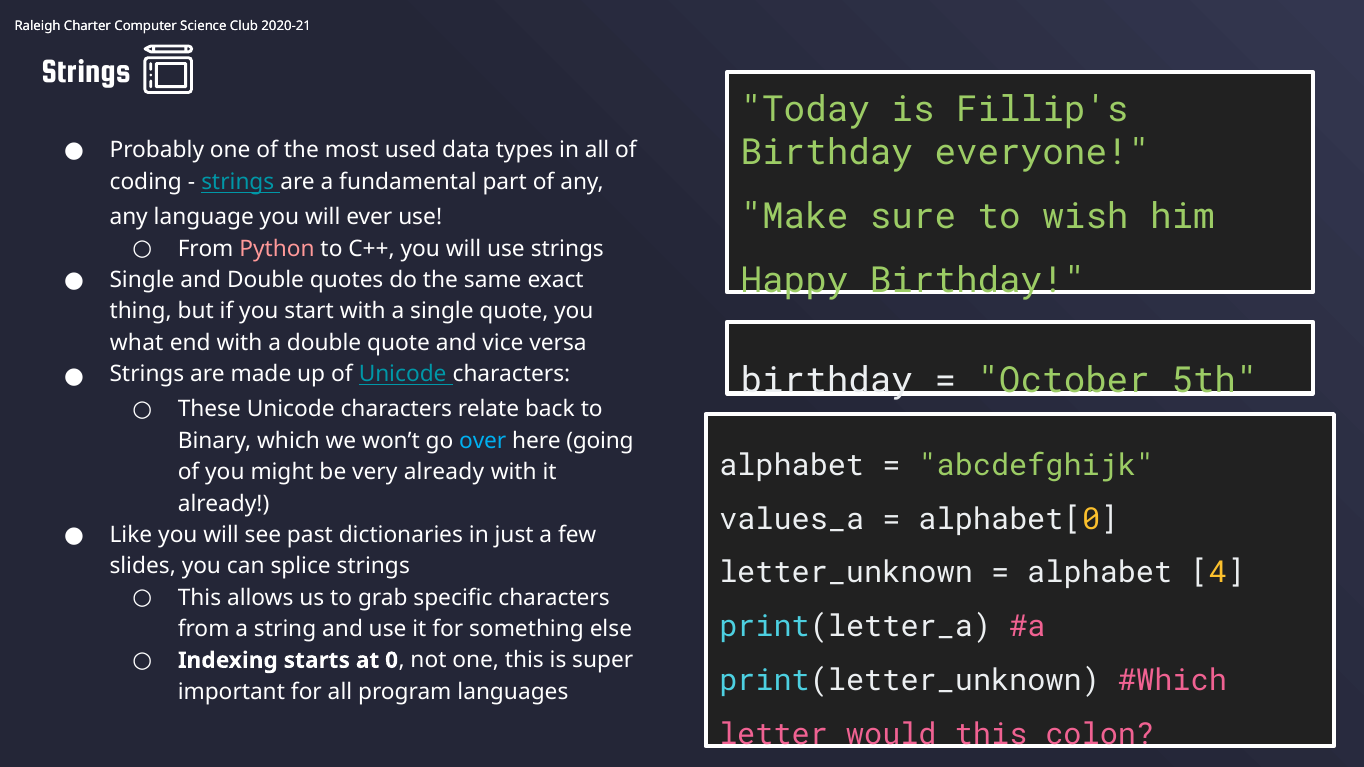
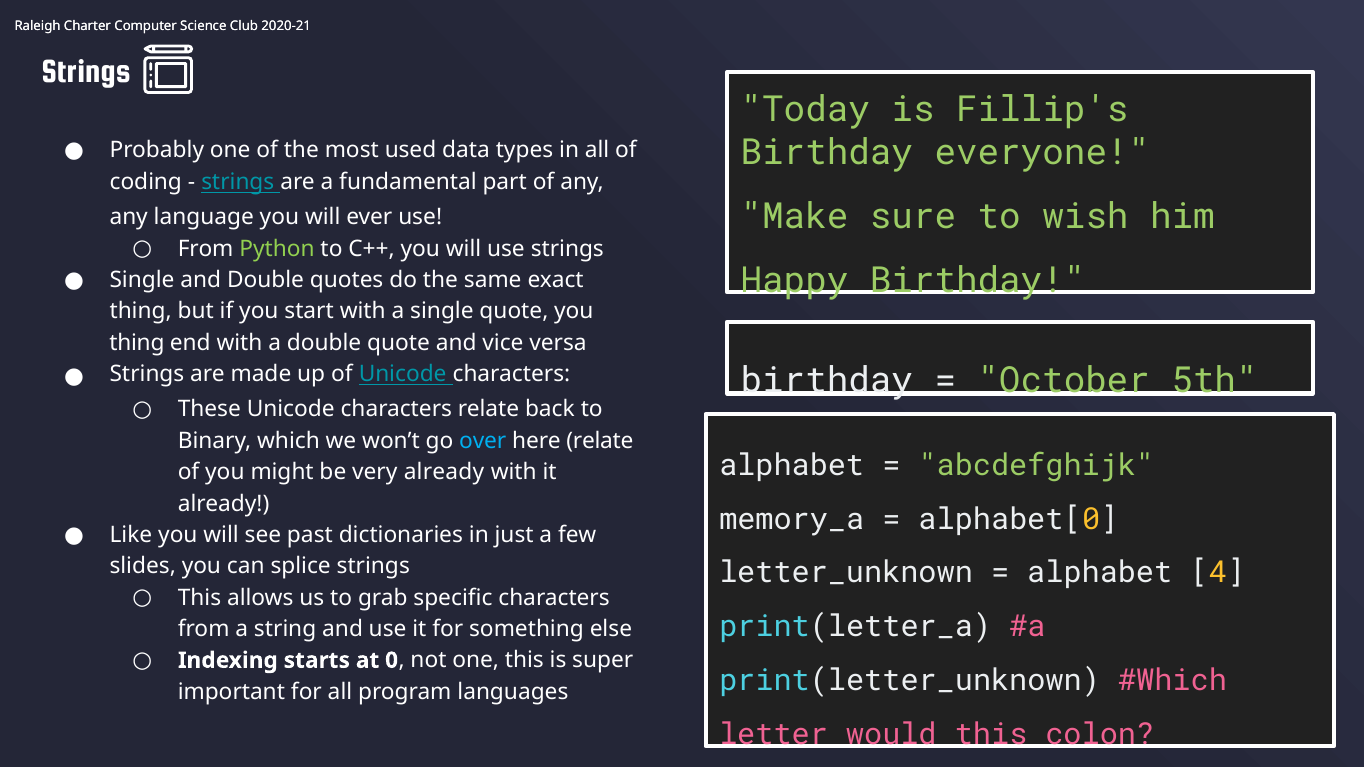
Python colour: pink -> light green
what at (137, 343): what -> thing
here going: going -> relate
values_a: values_a -> memory_a
